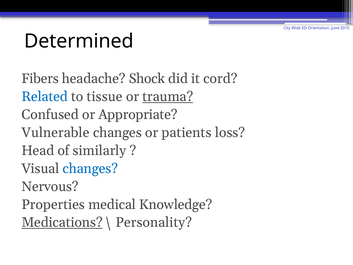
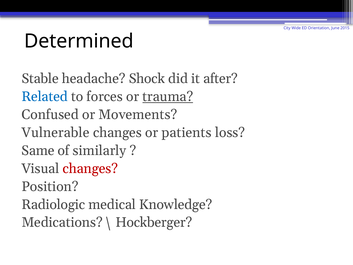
Fibers: Fibers -> Stable
cord: cord -> after
tissue: tissue -> forces
Appropriate: Appropriate -> Movements
Head: Head -> Same
changes at (90, 168) colour: blue -> red
Nervous: Nervous -> Position
Properties: Properties -> Radiologic
Medications underline: present -> none
Personality: Personality -> Hockberger
